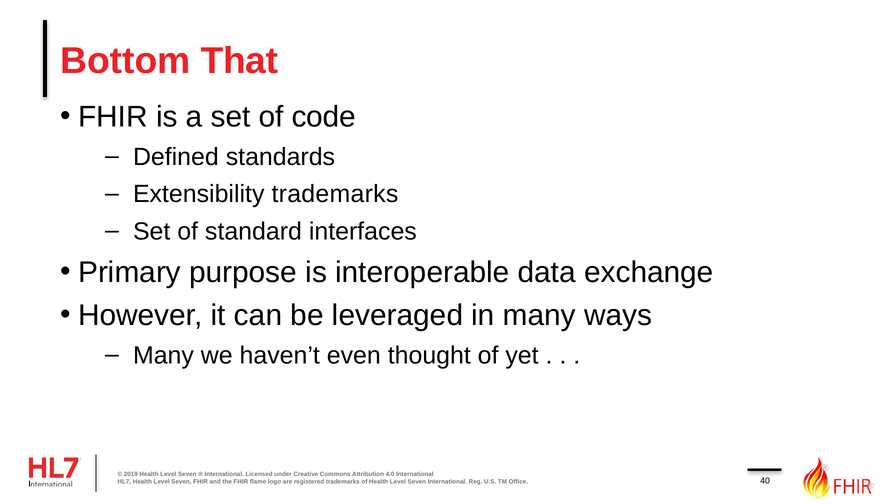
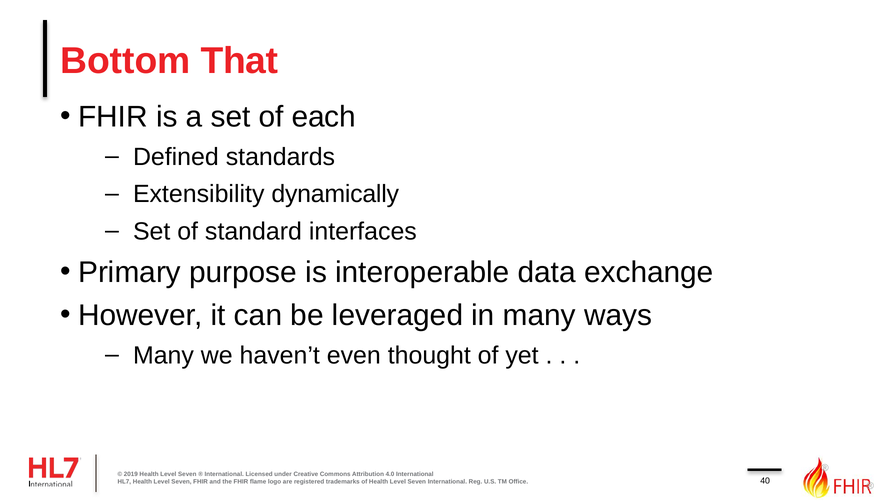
code: code -> each
Extensibility trademarks: trademarks -> dynamically
